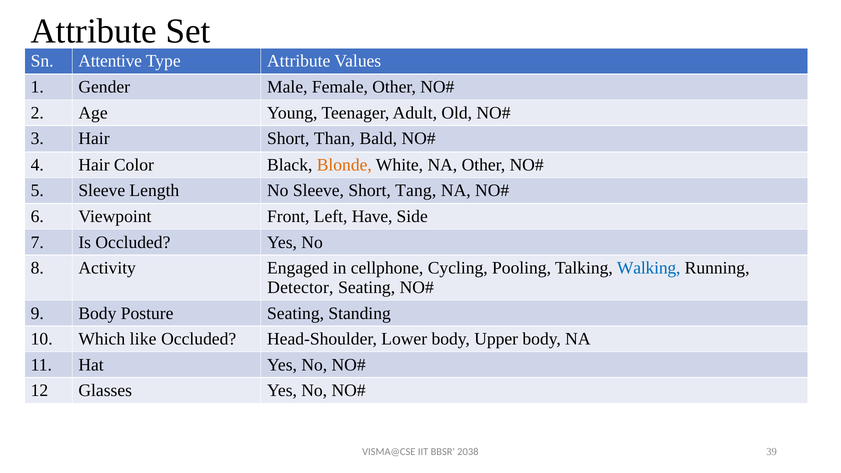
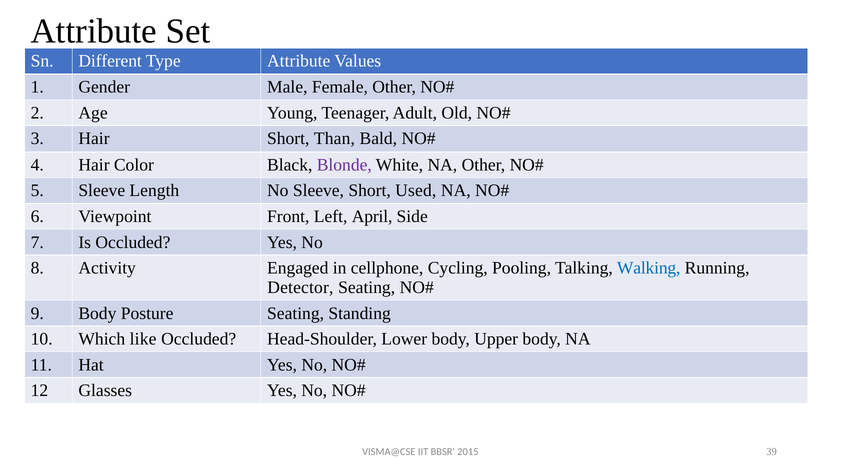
Attentive: Attentive -> Different
Blonde colour: orange -> purple
Tang: Tang -> Used
Have: Have -> April
2038: 2038 -> 2015
